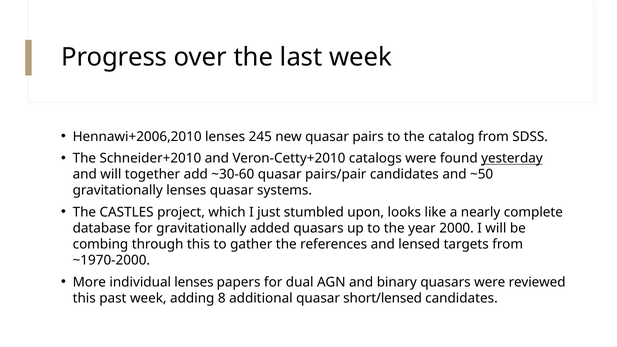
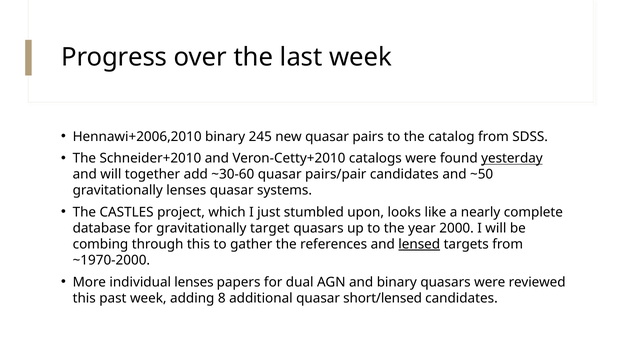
Hennawi+2006,2010 lenses: lenses -> binary
added: added -> target
lensed underline: none -> present
